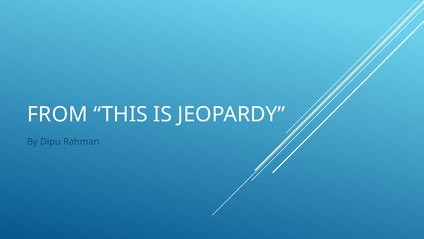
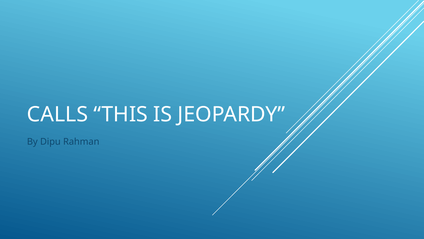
FROM: FROM -> CALLS
